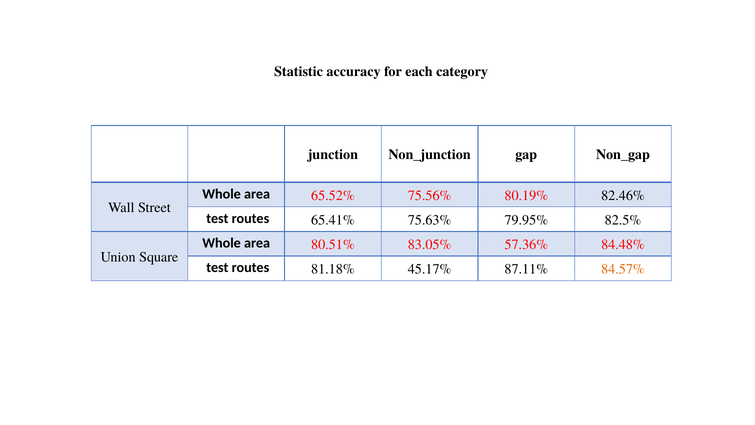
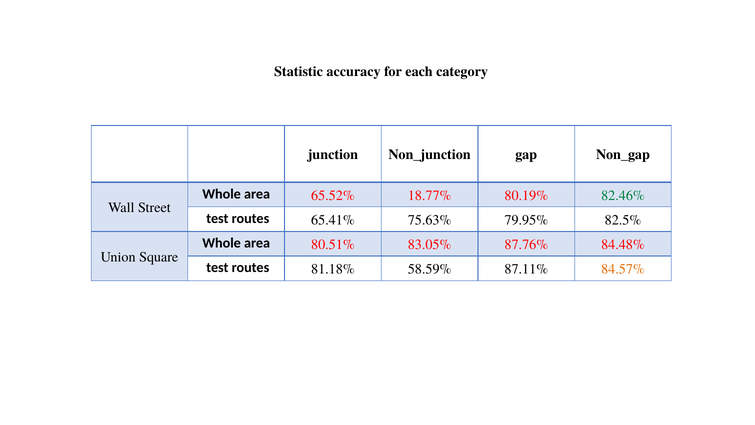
75.56%: 75.56% -> 18.77%
82.46% colour: black -> green
57.36%: 57.36% -> 87.76%
45.17%: 45.17% -> 58.59%
